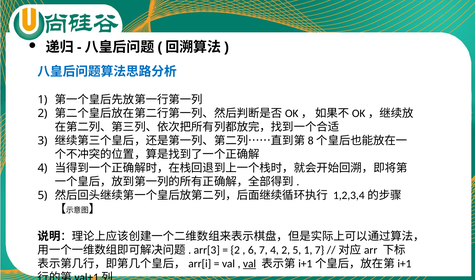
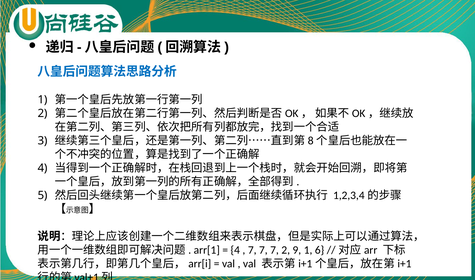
arr[3: arr[3 -> arr[1
2 at (235, 250): 2 -> 4
6 at (252, 250): 6 -> 7
4 at (274, 250): 4 -> 7
2 5: 5 -> 9
1 7: 7 -> 6
val at (250, 264) underline: present -> none
